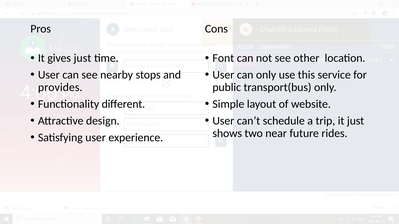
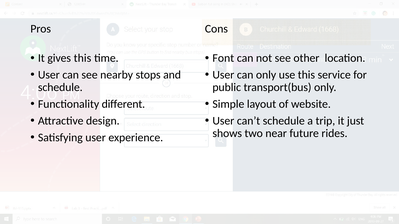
gives just: just -> this
provides at (60, 88): provides -> schedule
